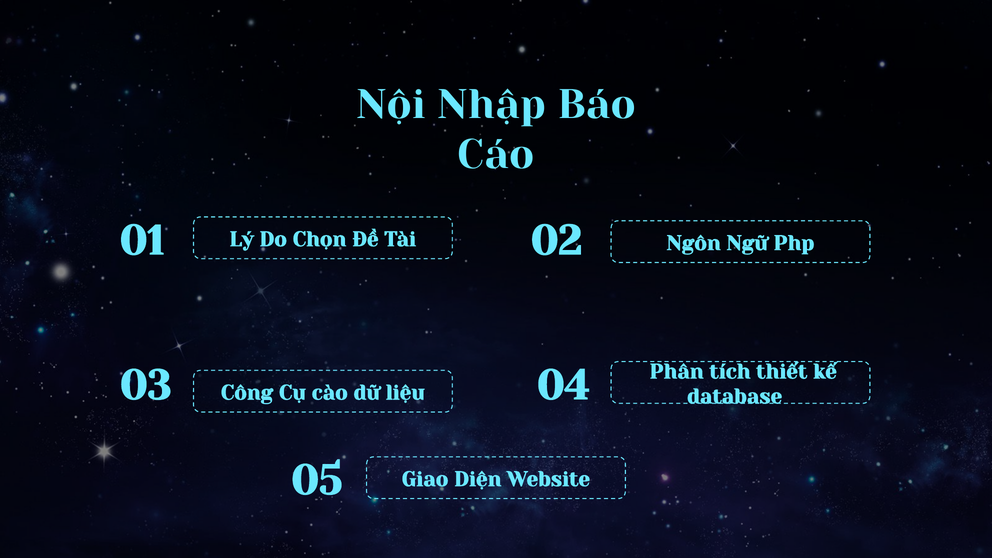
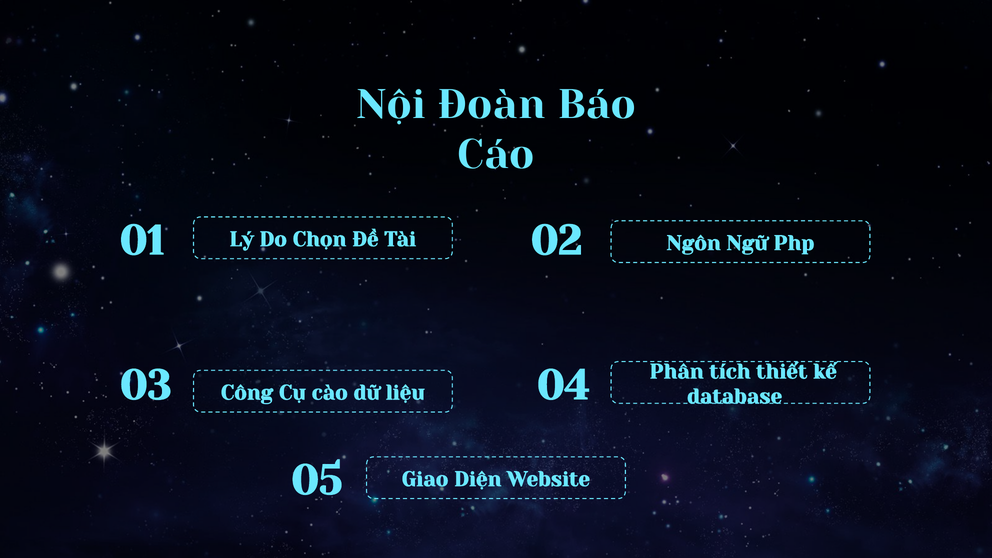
Nhập: Nhập -> Đoàn
